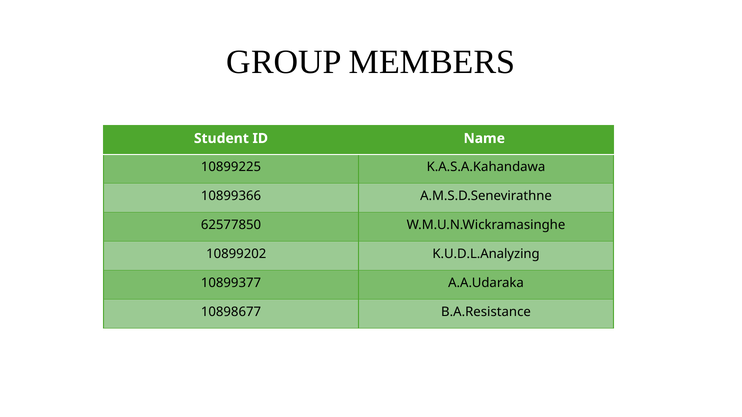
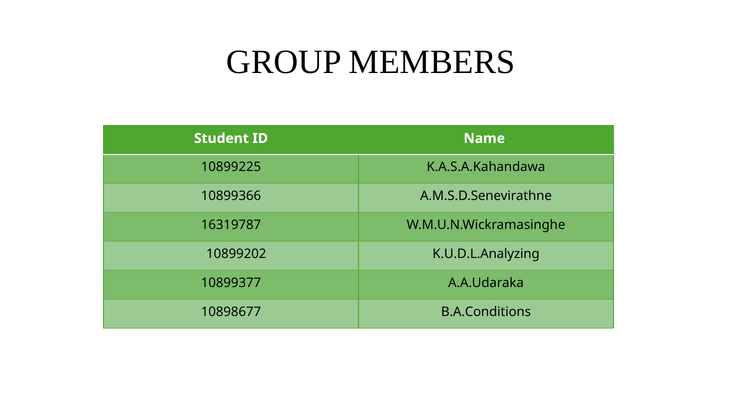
62577850: 62577850 -> 16319787
B.A.Resistance: B.A.Resistance -> B.A.Conditions
